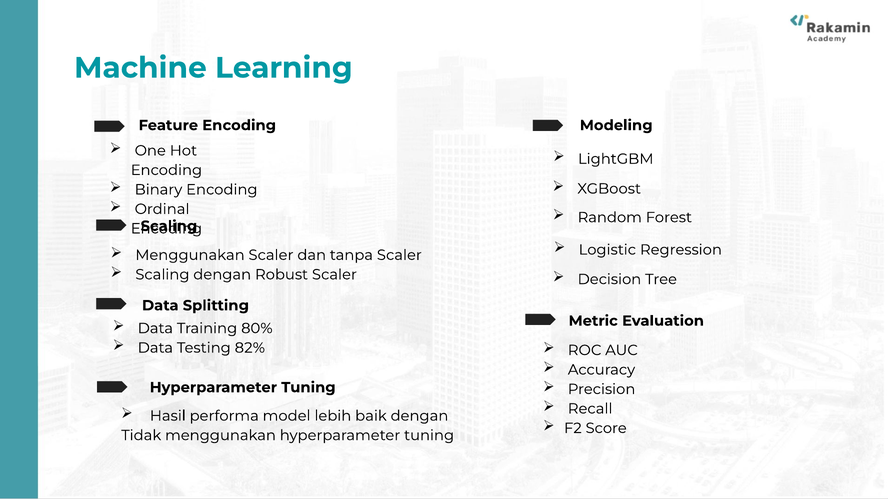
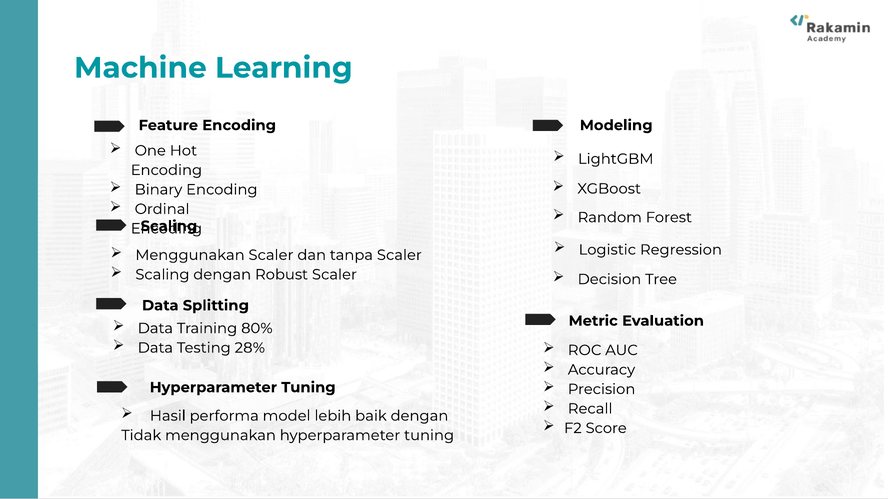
82%: 82% -> 28%
